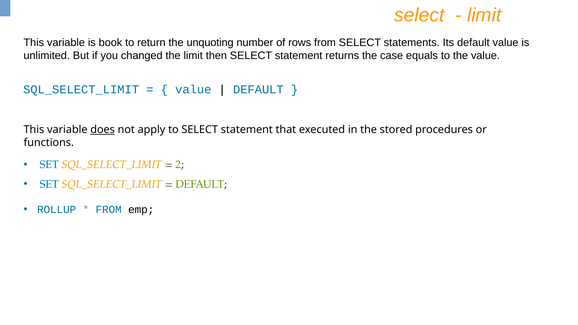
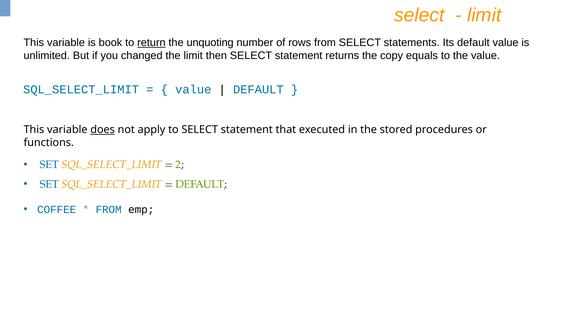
return underline: none -> present
case: case -> copy
ROLLUP: ROLLUP -> COFFEE
